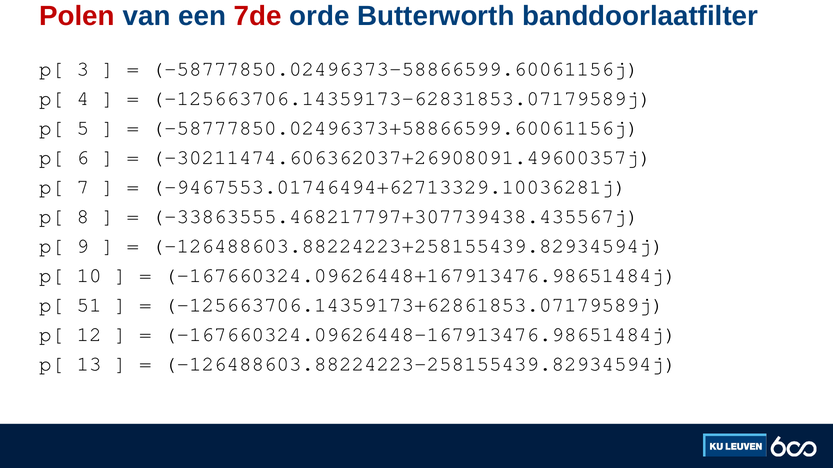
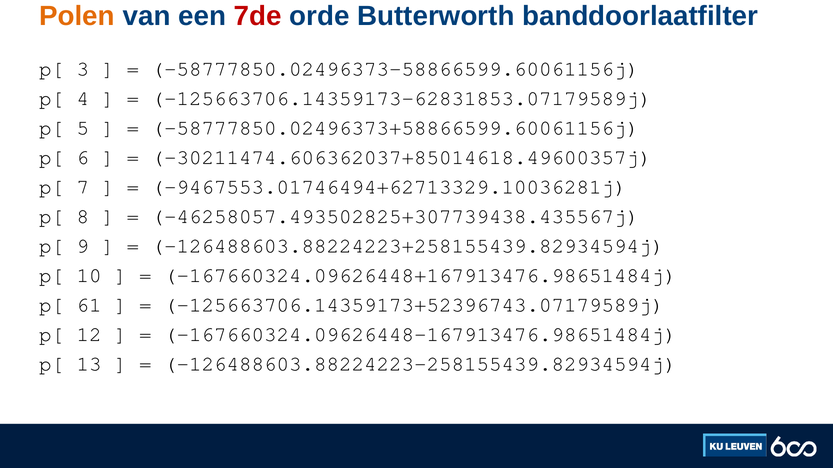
Polen colour: red -> orange
-30211474.606362037+26908091.49600357j: -30211474.606362037+26908091.49600357j -> -30211474.606362037+85014618.49600357j
-33863555.468217797+307739438.435567j: -33863555.468217797+307739438.435567j -> -46258057.493502825+307739438.435567j
51: 51 -> 61
-125663706.14359173+62861853.07179589j: -125663706.14359173+62861853.07179589j -> -125663706.14359173+52396743.07179589j
